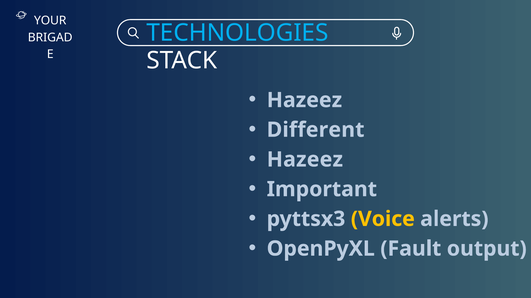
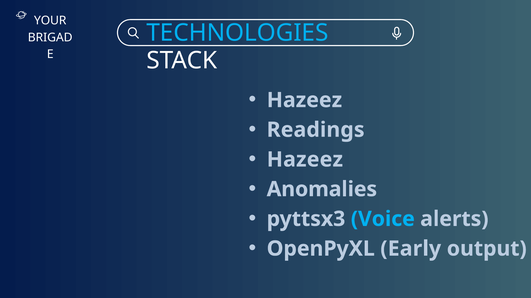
Different: Different -> Readings
Important: Important -> Anomalies
Voice colour: yellow -> light blue
Fault: Fault -> Early
